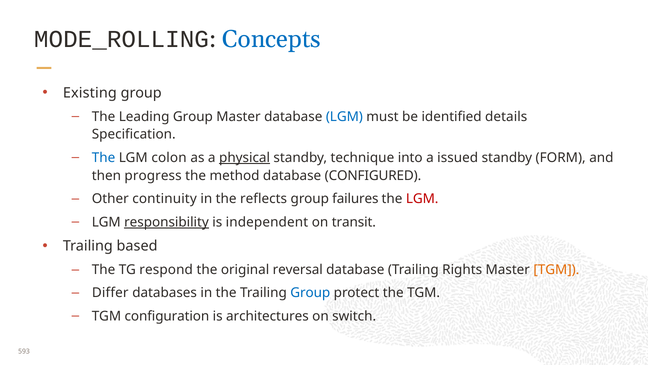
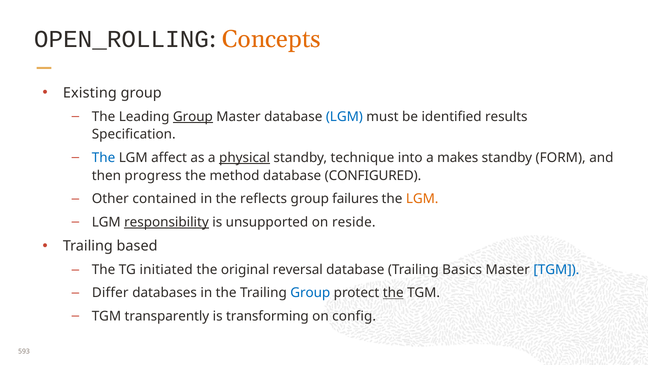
MODE_ROLLING: MODE_ROLLING -> OPEN_ROLLING
Concepts colour: blue -> orange
Group at (193, 116) underline: none -> present
details: details -> results
colon: colon -> affect
issued: issued -> makes
continuity: continuity -> contained
LGM at (422, 199) colour: red -> orange
independent: independent -> unsupported
transit: transit -> reside
respond: respond -> initiated
Rights: Rights -> Basics
TGM at (556, 269) colour: orange -> blue
the at (393, 293) underline: none -> present
configuration: configuration -> transparently
architectures: architectures -> transforming
switch: switch -> config
